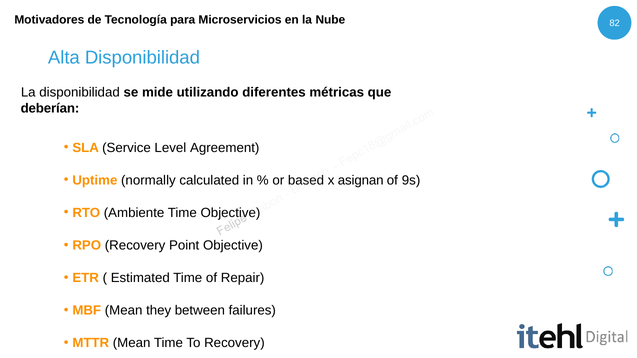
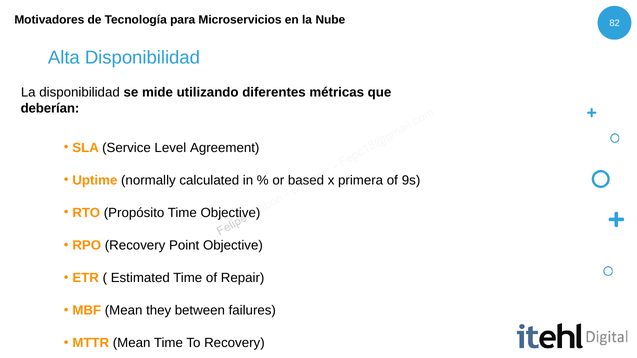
asignan: asignan -> primera
Ambiente: Ambiente -> Propósito
